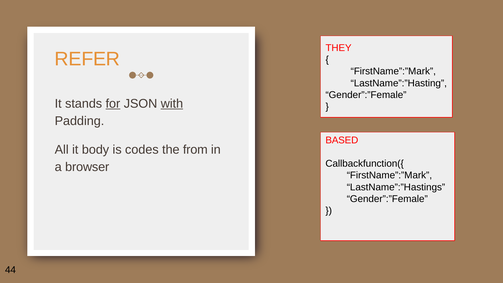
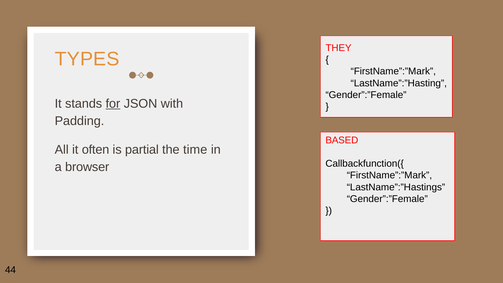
REFER: REFER -> TYPES
with underline: present -> none
body: body -> often
codes: codes -> partial
from: from -> time
